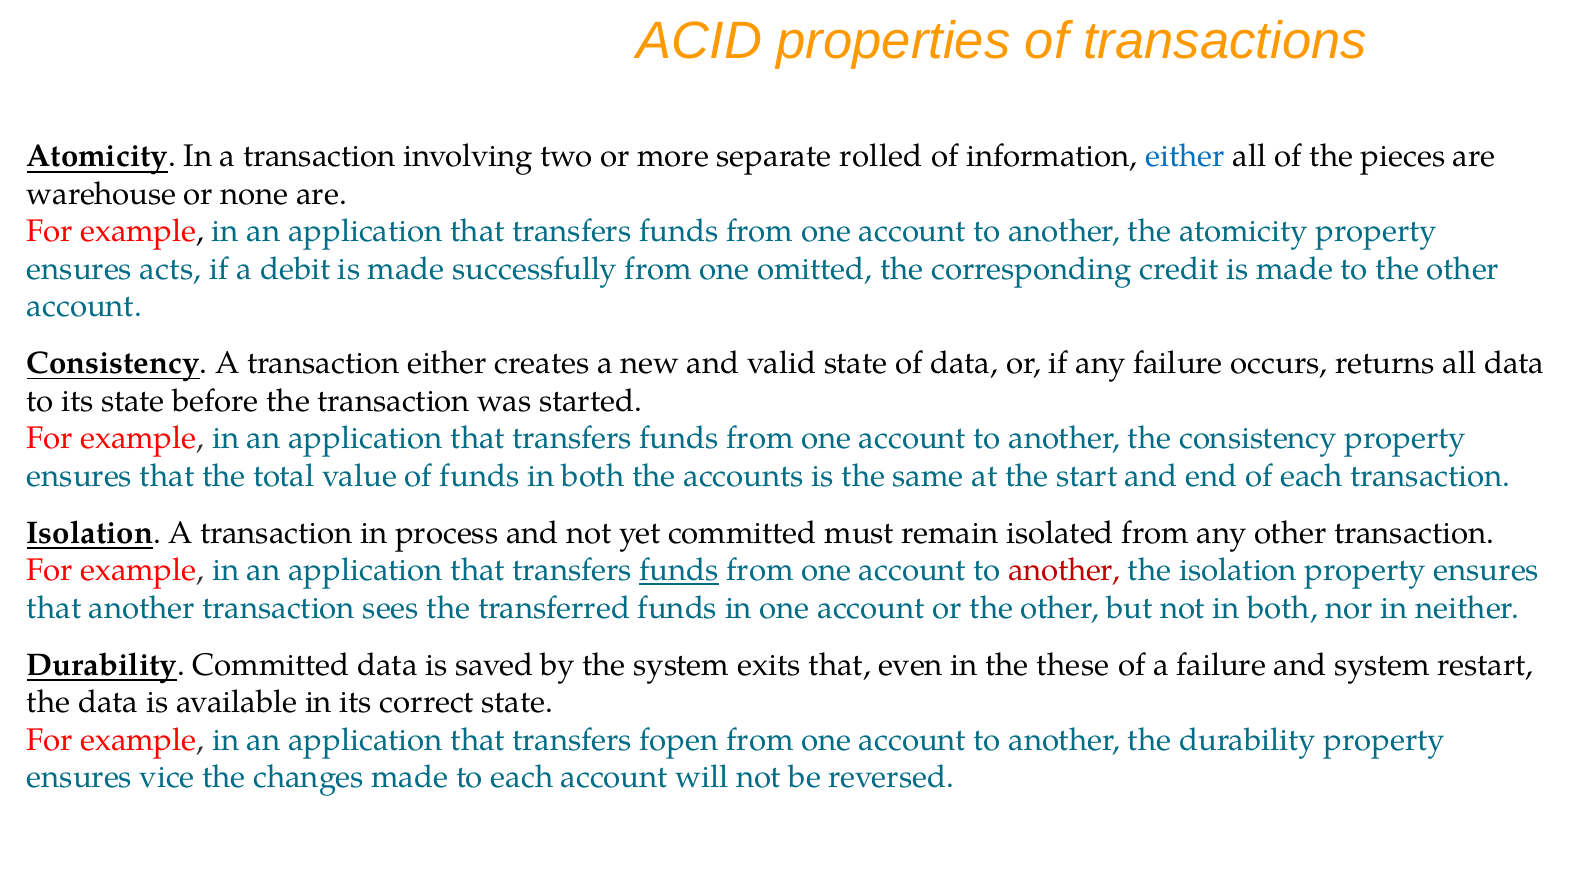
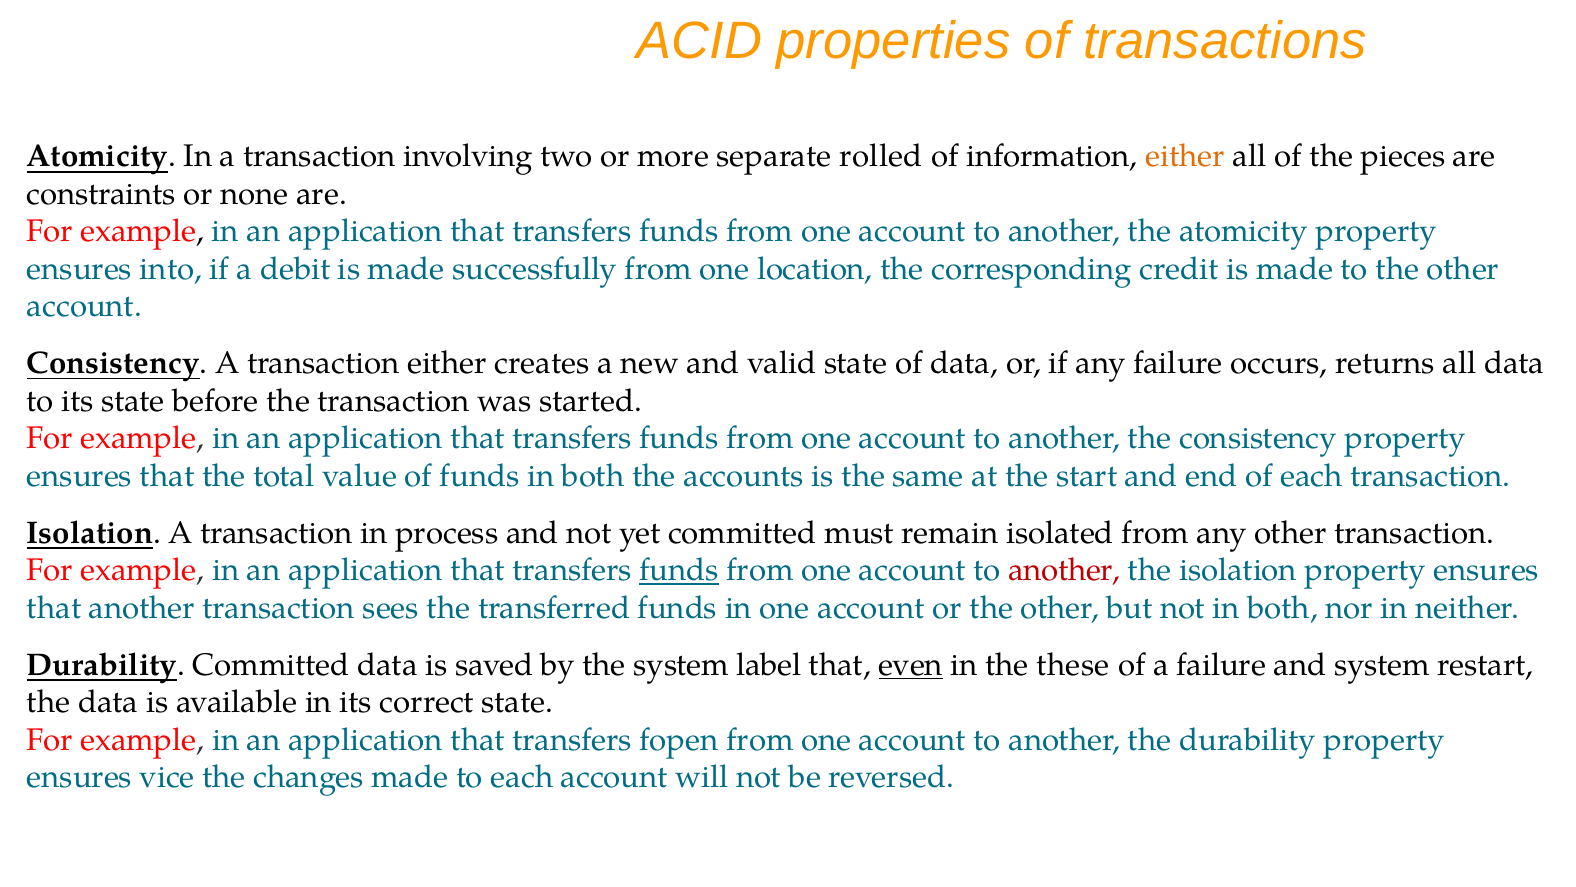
either at (1185, 157) colour: blue -> orange
warehouse: warehouse -> constraints
acts: acts -> into
omitted: omitted -> location
exits: exits -> label
even underline: none -> present
